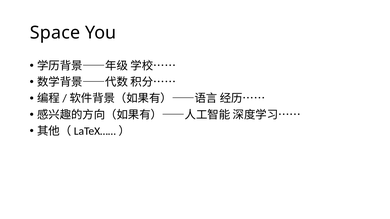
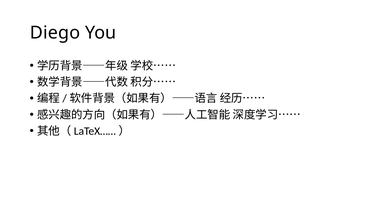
Space: Space -> Diego
